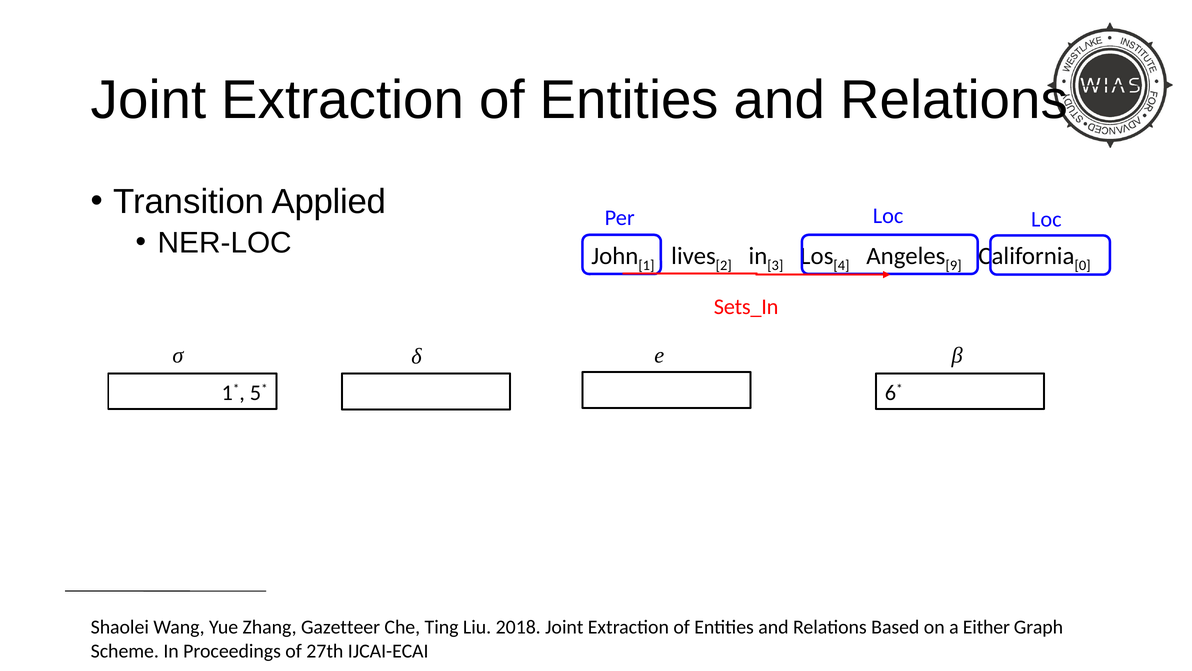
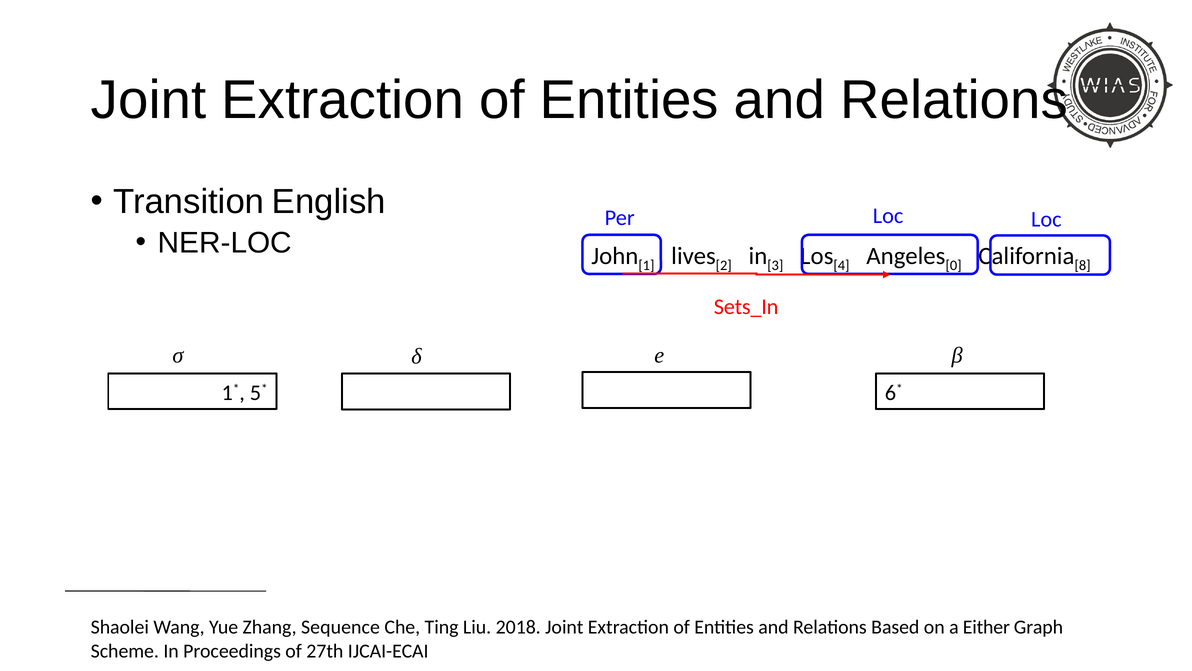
Applied: Applied -> English
9: 9 -> 0
0: 0 -> 8
Gazetteer: Gazetteer -> Sequence
